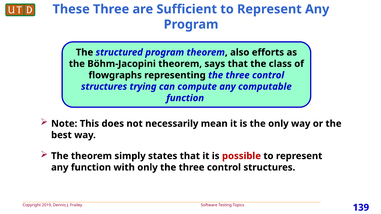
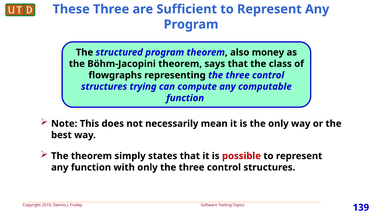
efforts: efforts -> money
